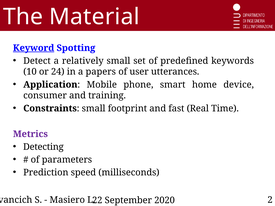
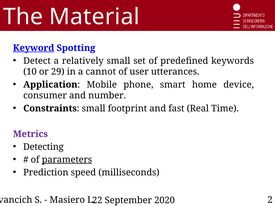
24: 24 -> 29
papers: papers -> cannot
training: training -> number
parameters underline: none -> present
